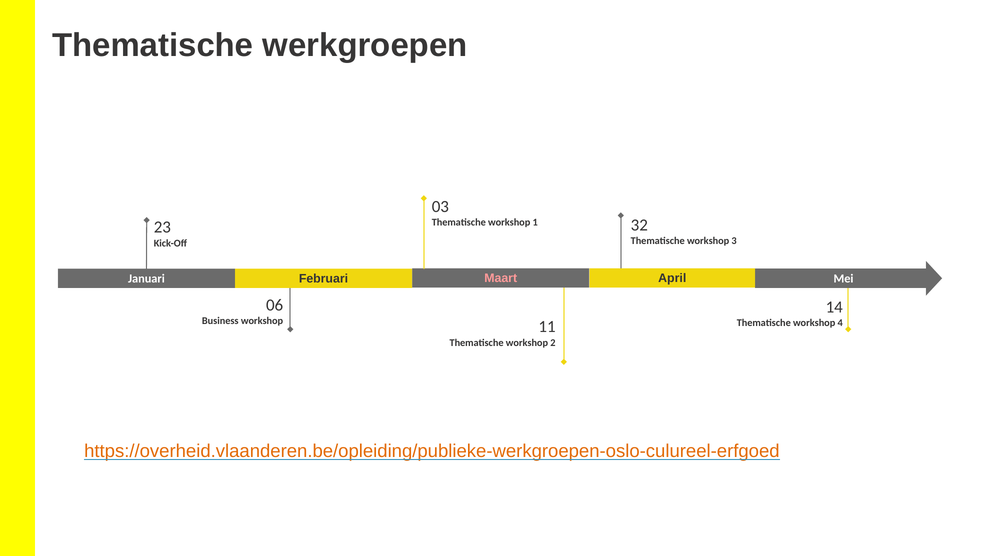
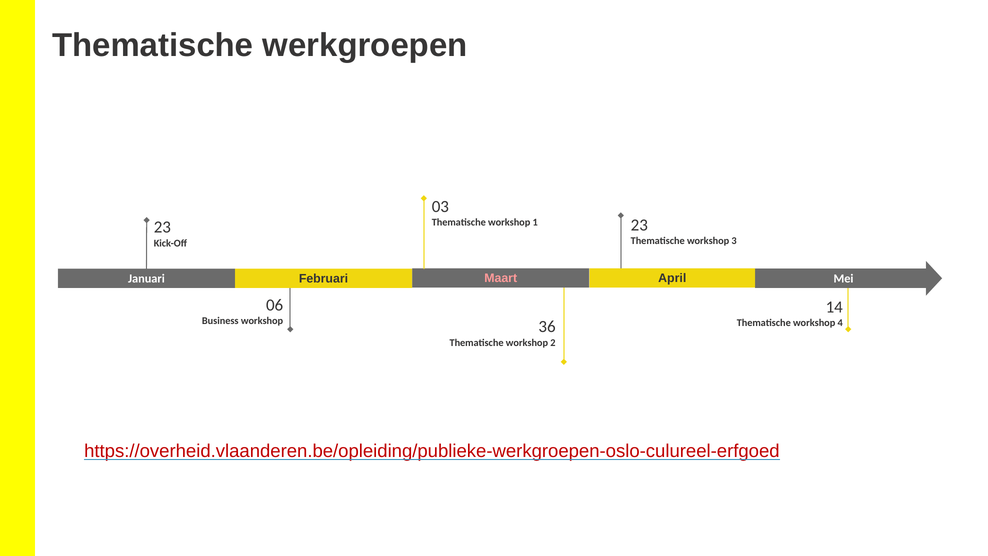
1 32: 32 -> 23
11: 11 -> 36
https://overheid.vlaanderen.be/opleiding/publieke-werkgroepen-oslo-culureel-erfgoed colour: orange -> red
